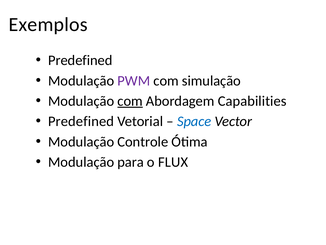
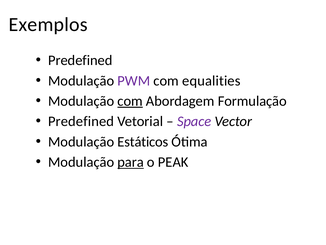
simulação: simulação -> equalities
Capabilities: Capabilities -> Formulação
Space colour: blue -> purple
Controle: Controle -> Estáticos
para underline: none -> present
FLUX: FLUX -> PEAK
